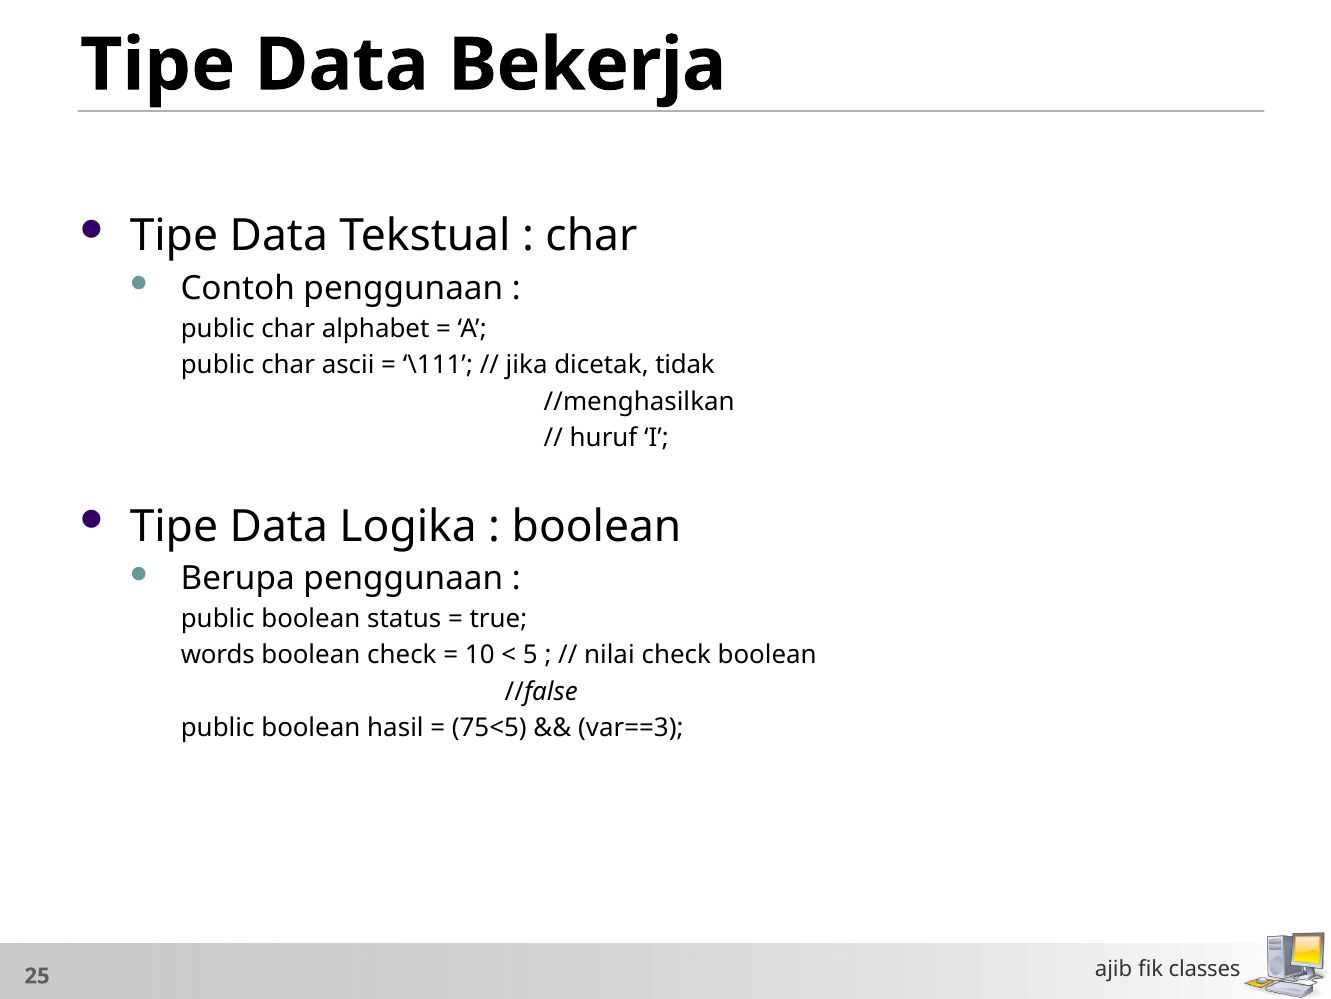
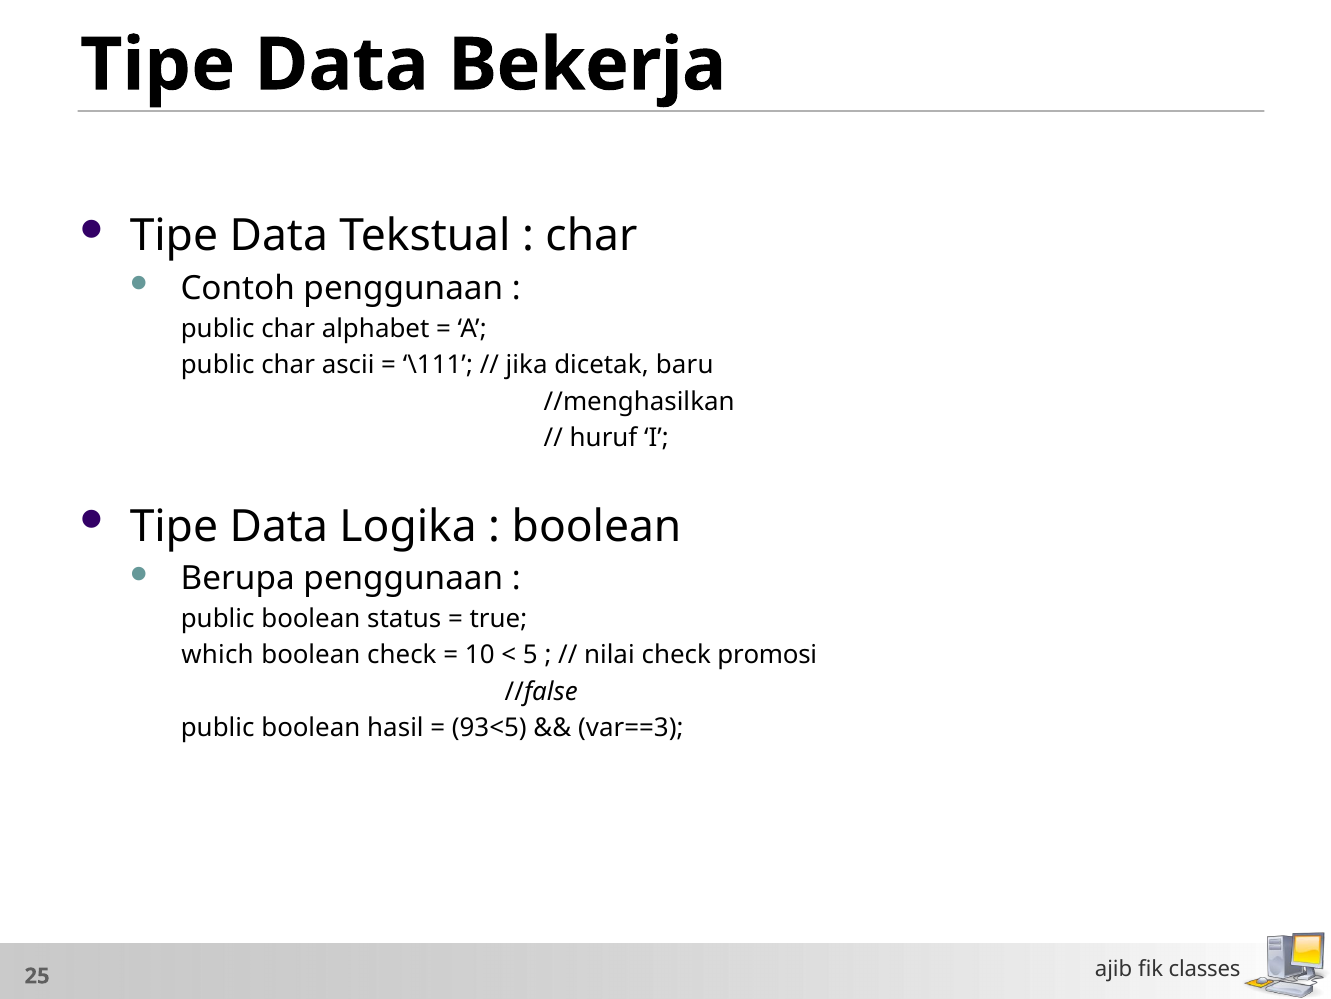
tidak: tidak -> baru
words: words -> which
check boolean: boolean -> promosi
75<5: 75<5 -> 93<5
